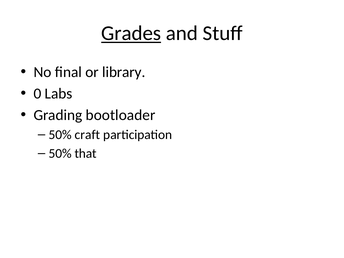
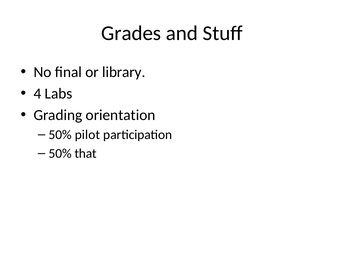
Grades underline: present -> none
0: 0 -> 4
bootloader: bootloader -> orientation
craft: craft -> pilot
